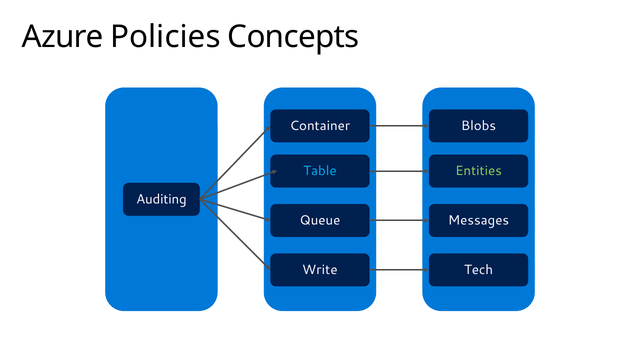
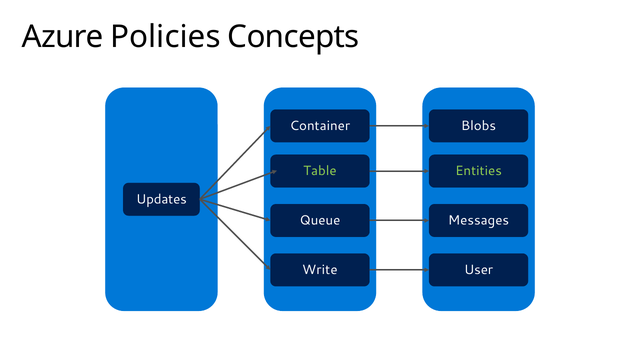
Table colour: light blue -> light green
Auditing: Auditing -> Updates
Tech: Tech -> User
